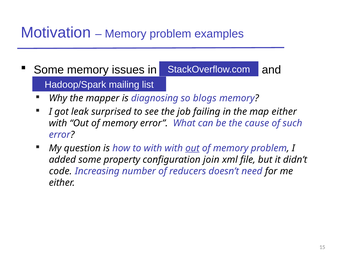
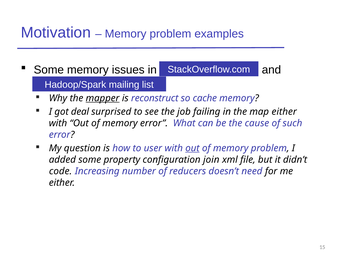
mapper underline: none -> present
diagnosing: diagnosing -> reconstruct
blogs: blogs -> cache
leak: leak -> deal
to with: with -> user
